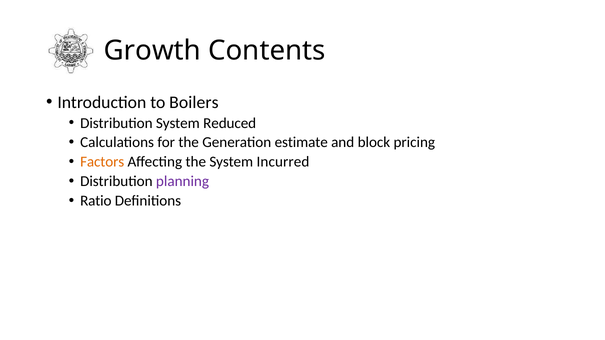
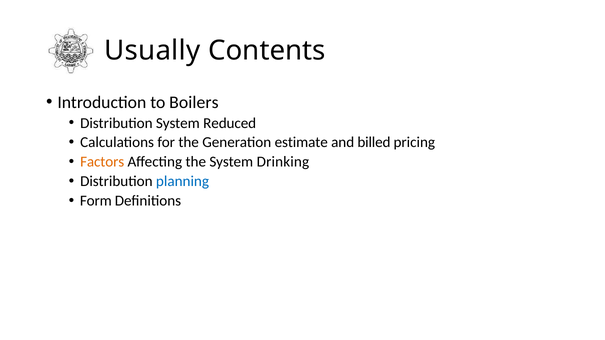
Growth: Growth -> Usually
block: block -> billed
Incurred: Incurred -> Drinking
planning colour: purple -> blue
Ratio: Ratio -> Form
